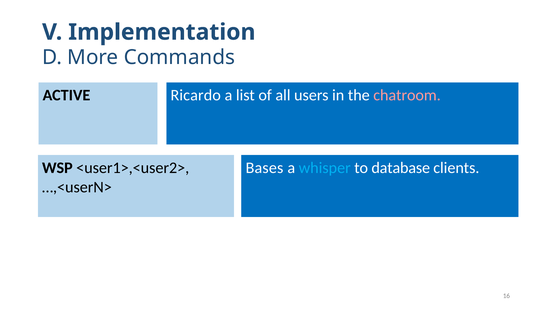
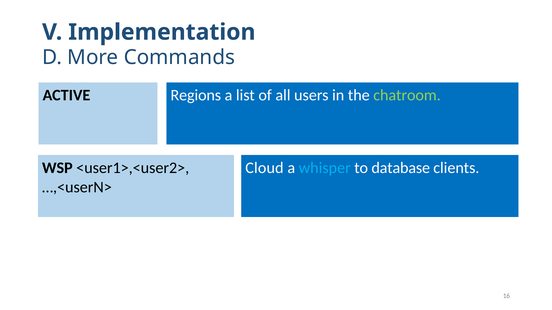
Ricardo: Ricardo -> Regions
chatroom colour: pink -> light green
Bases: Bases -> Cloud
